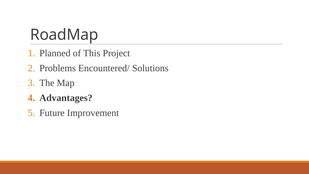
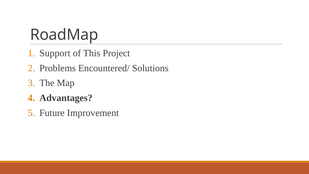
Planned: Planned -> Support
